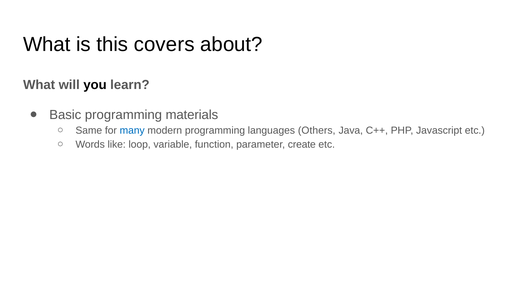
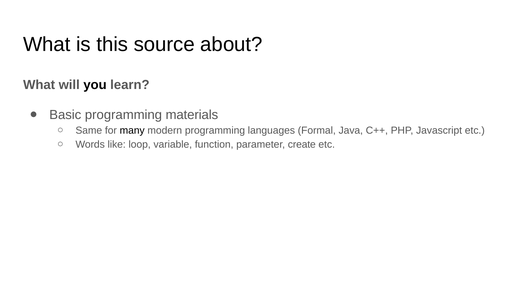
covers: covers -> source
many colour: blue -> black
Others: Others -> Formal
